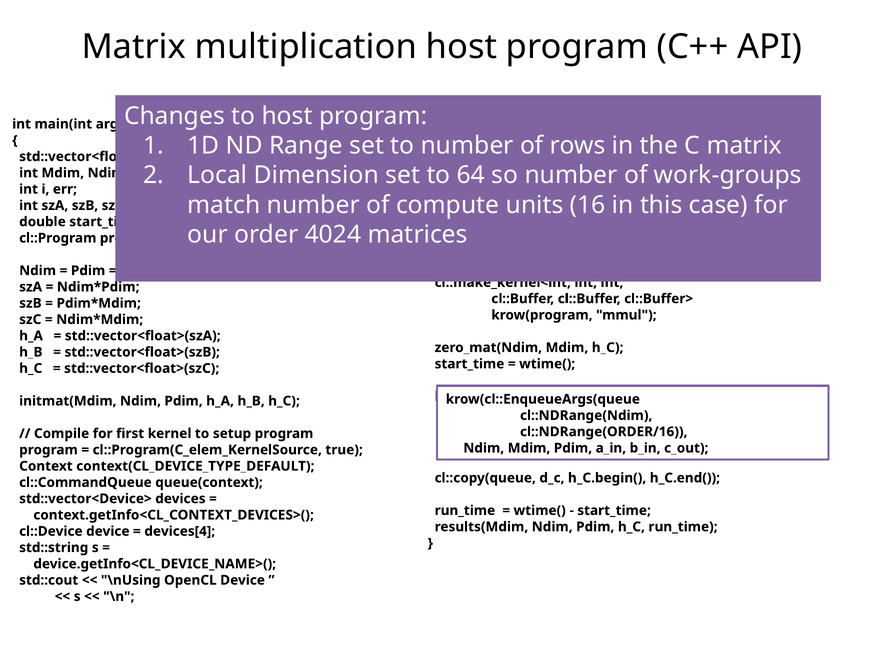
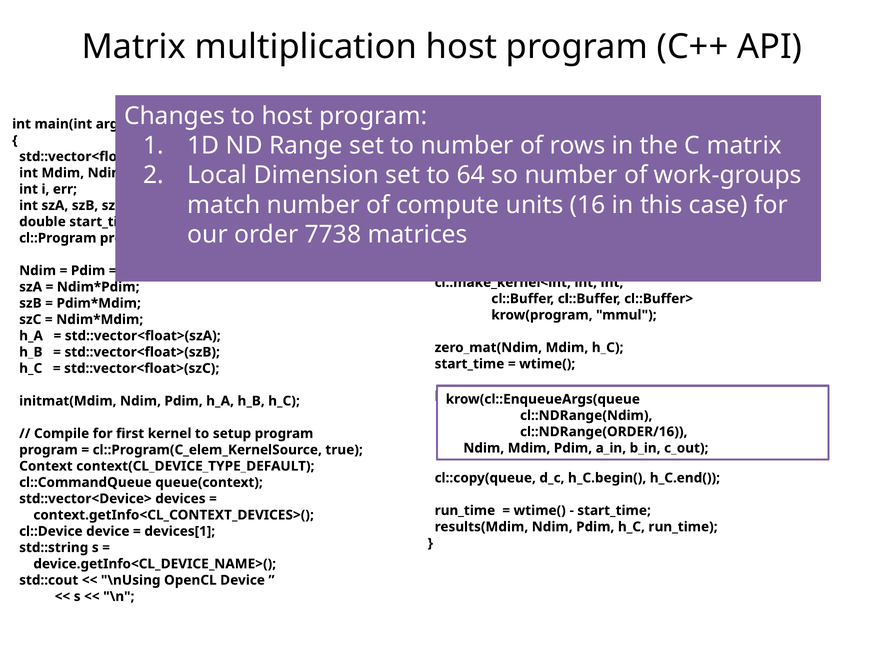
4024: 4024 -> 7738
devices[4: devices[4 -> devices[1
